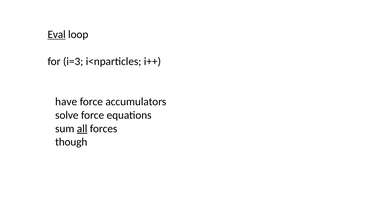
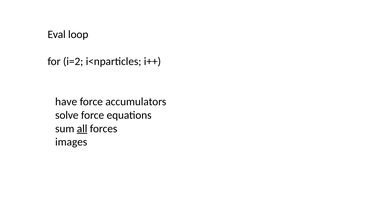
Eval underline: present -> none
i=3: i=3 -> i=2
though: though -> images
